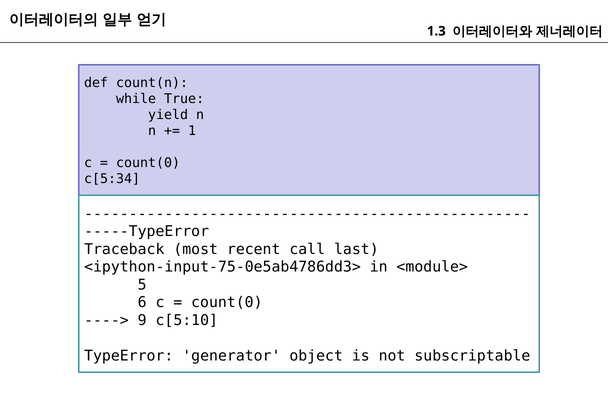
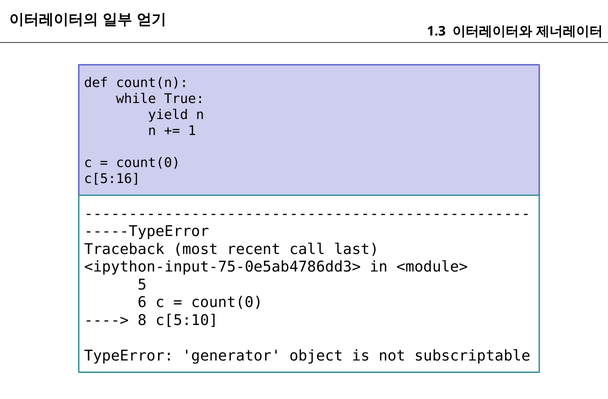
c[5:34: c[5:34 -> c[5:16
9: 9 -> 8
